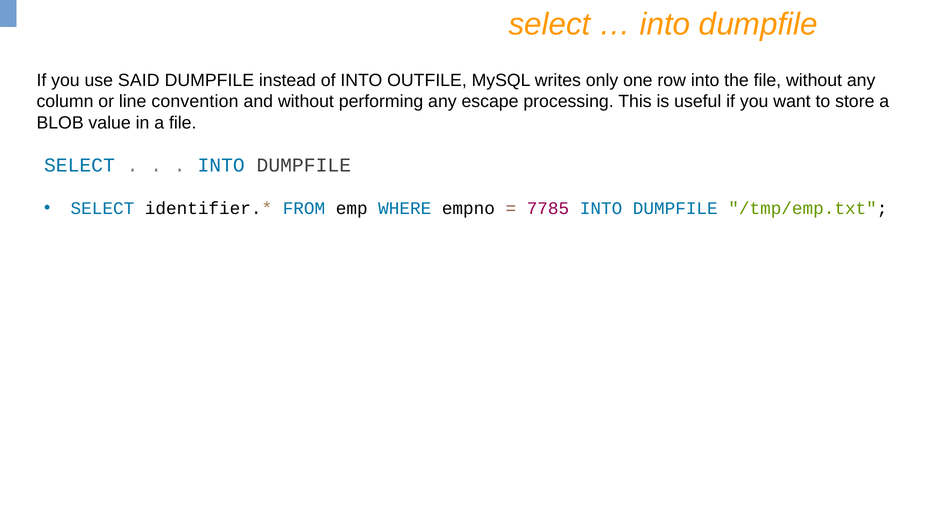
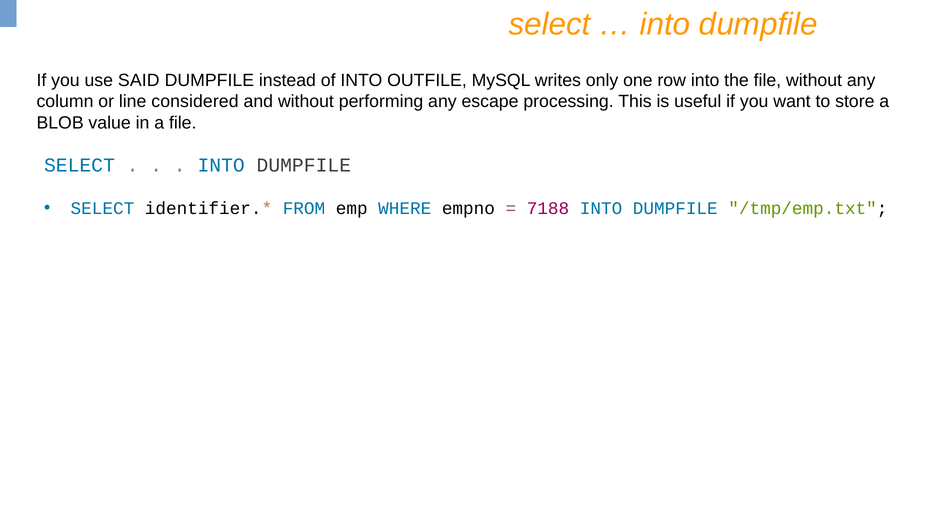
convention: convention -> considered
7785: 7785 -> 7188
